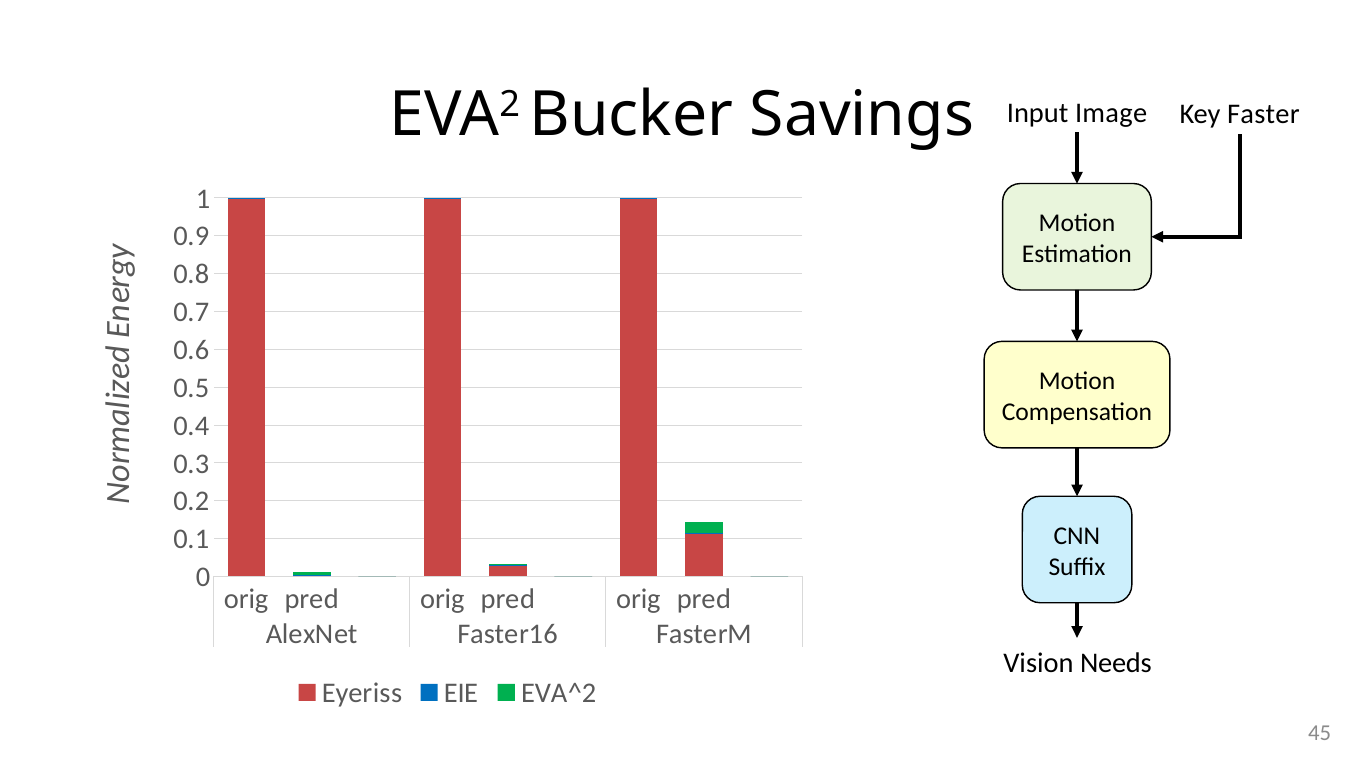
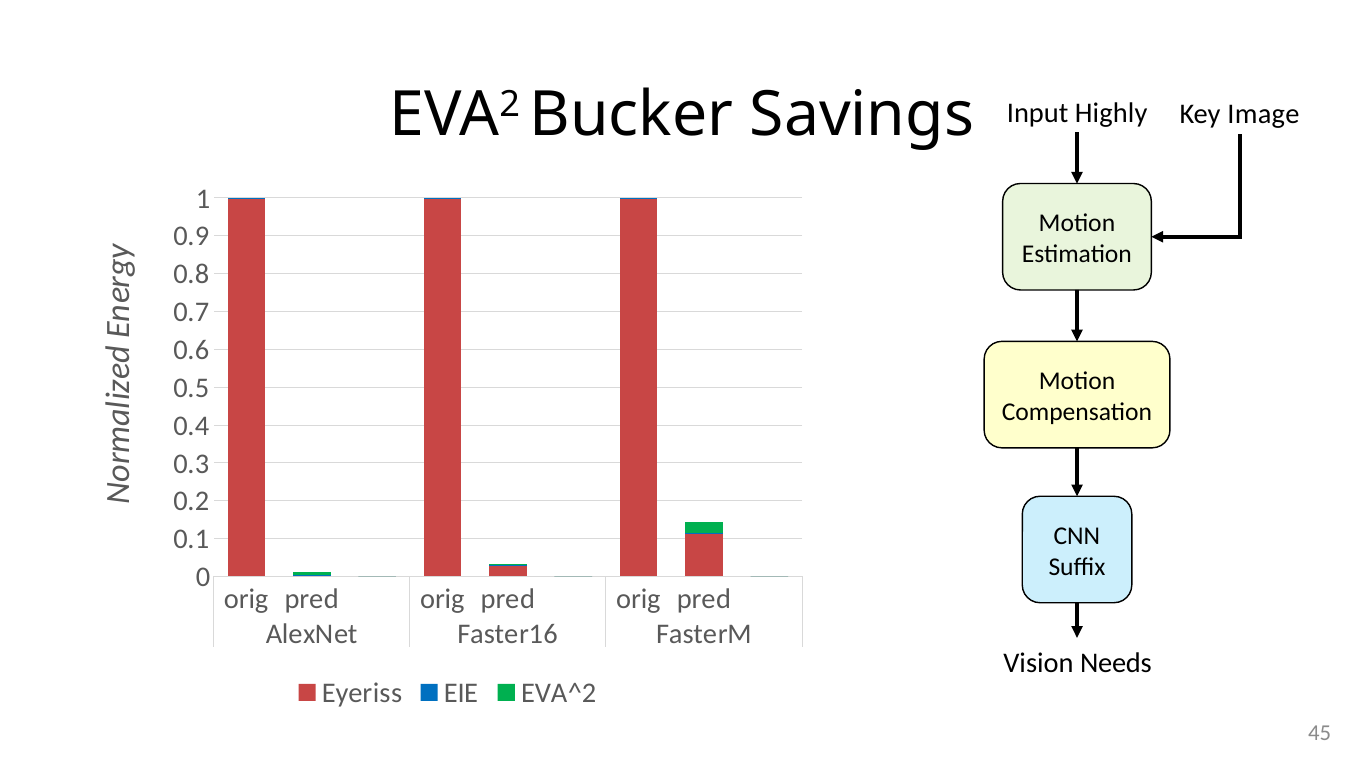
Image: Image -> Highly
Faster: Faster -> Image
